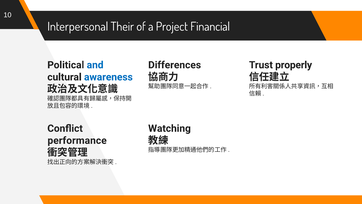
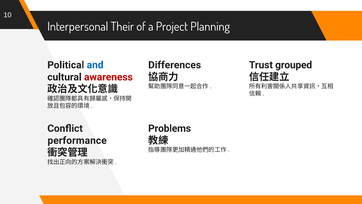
Financial: Financial -> Planning
properly: properly -> grouped
awareness colour: blue -> red
Watching: Watching -> Problems
